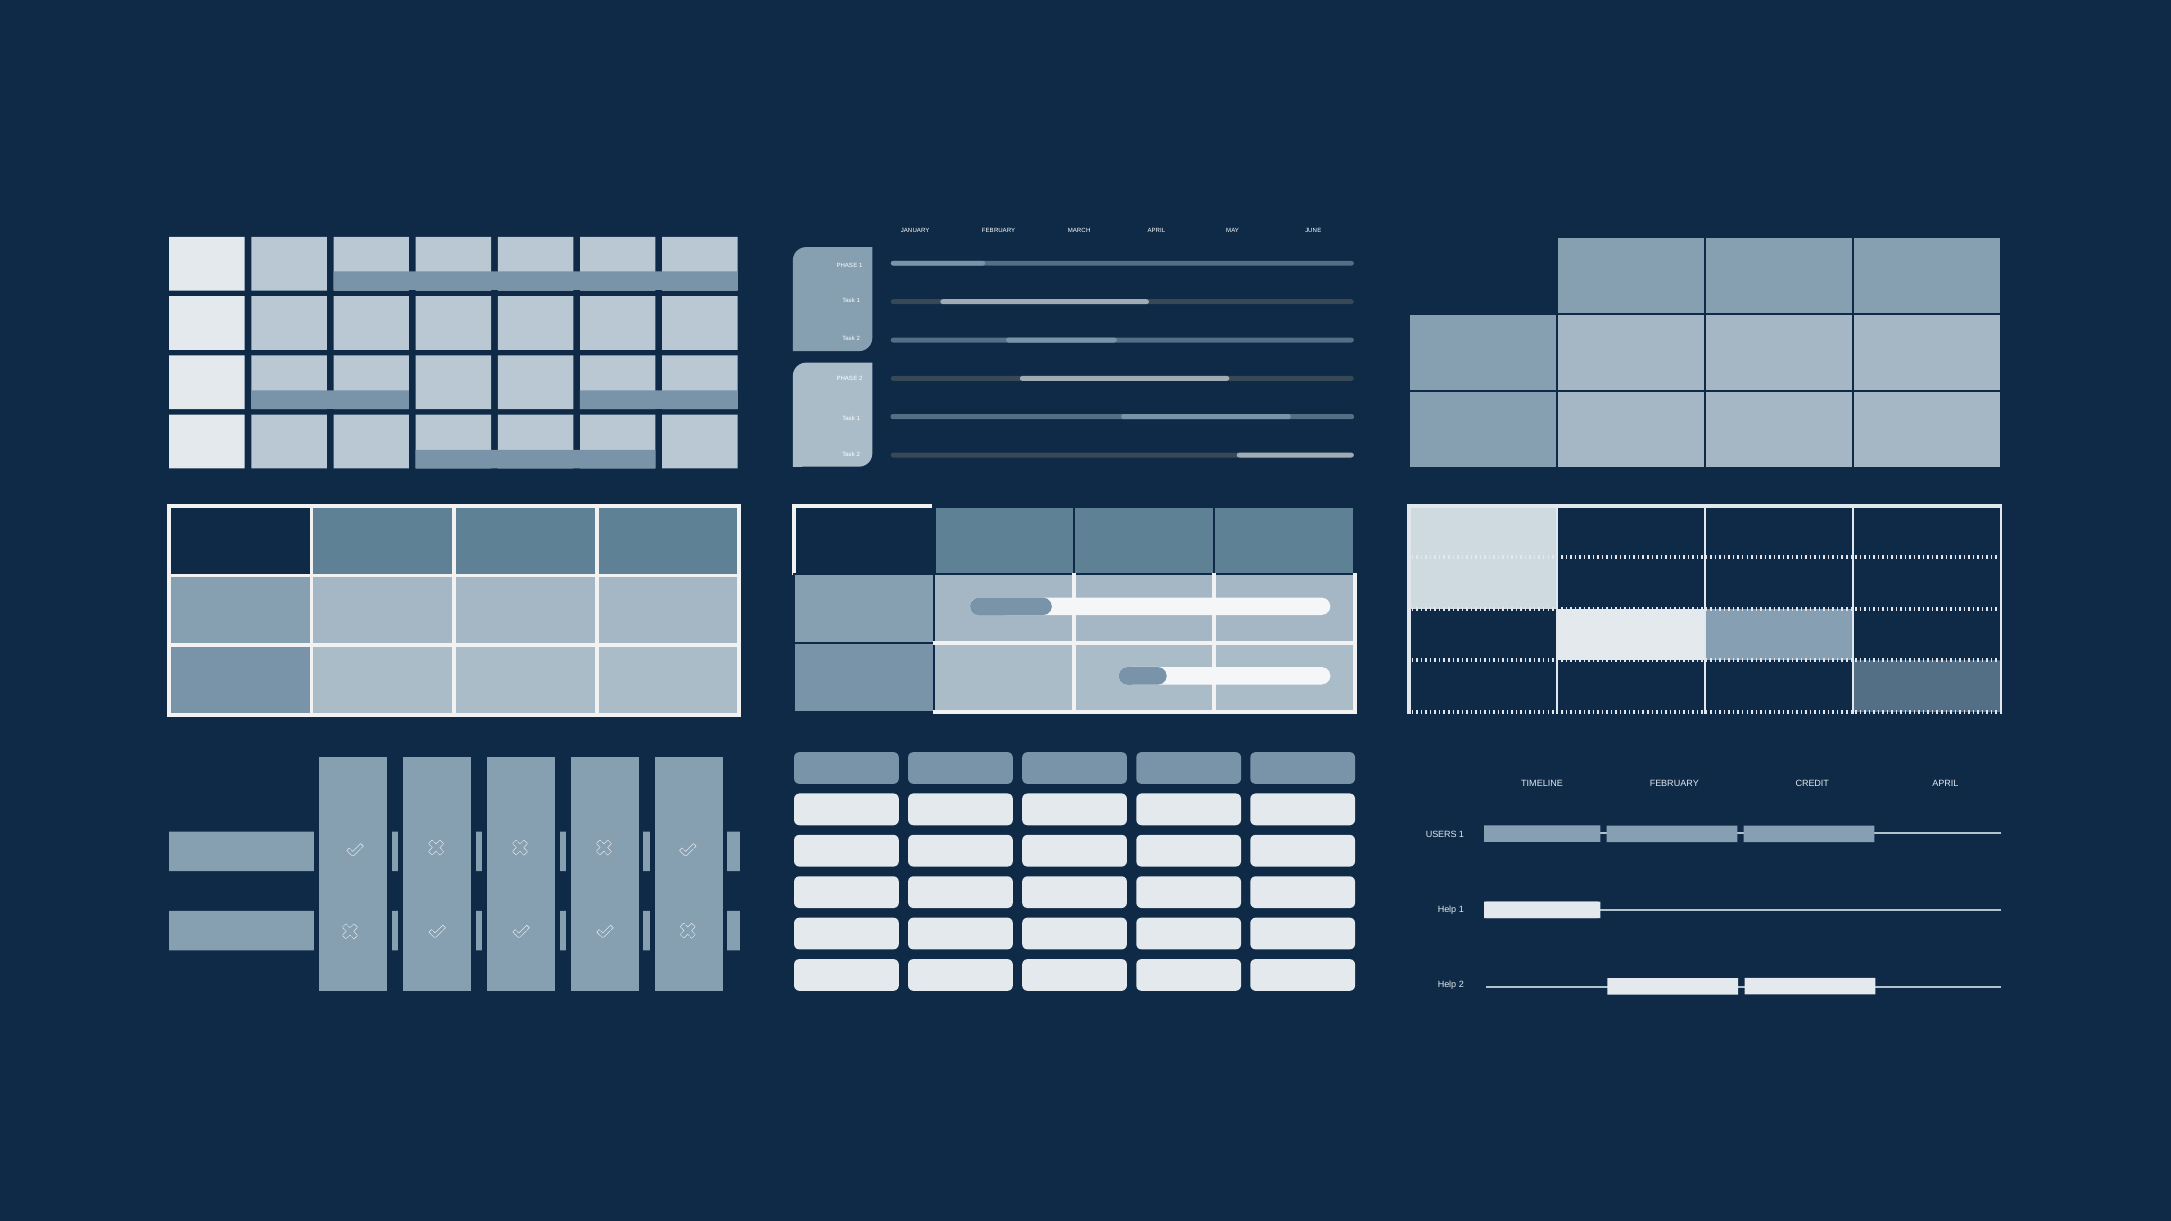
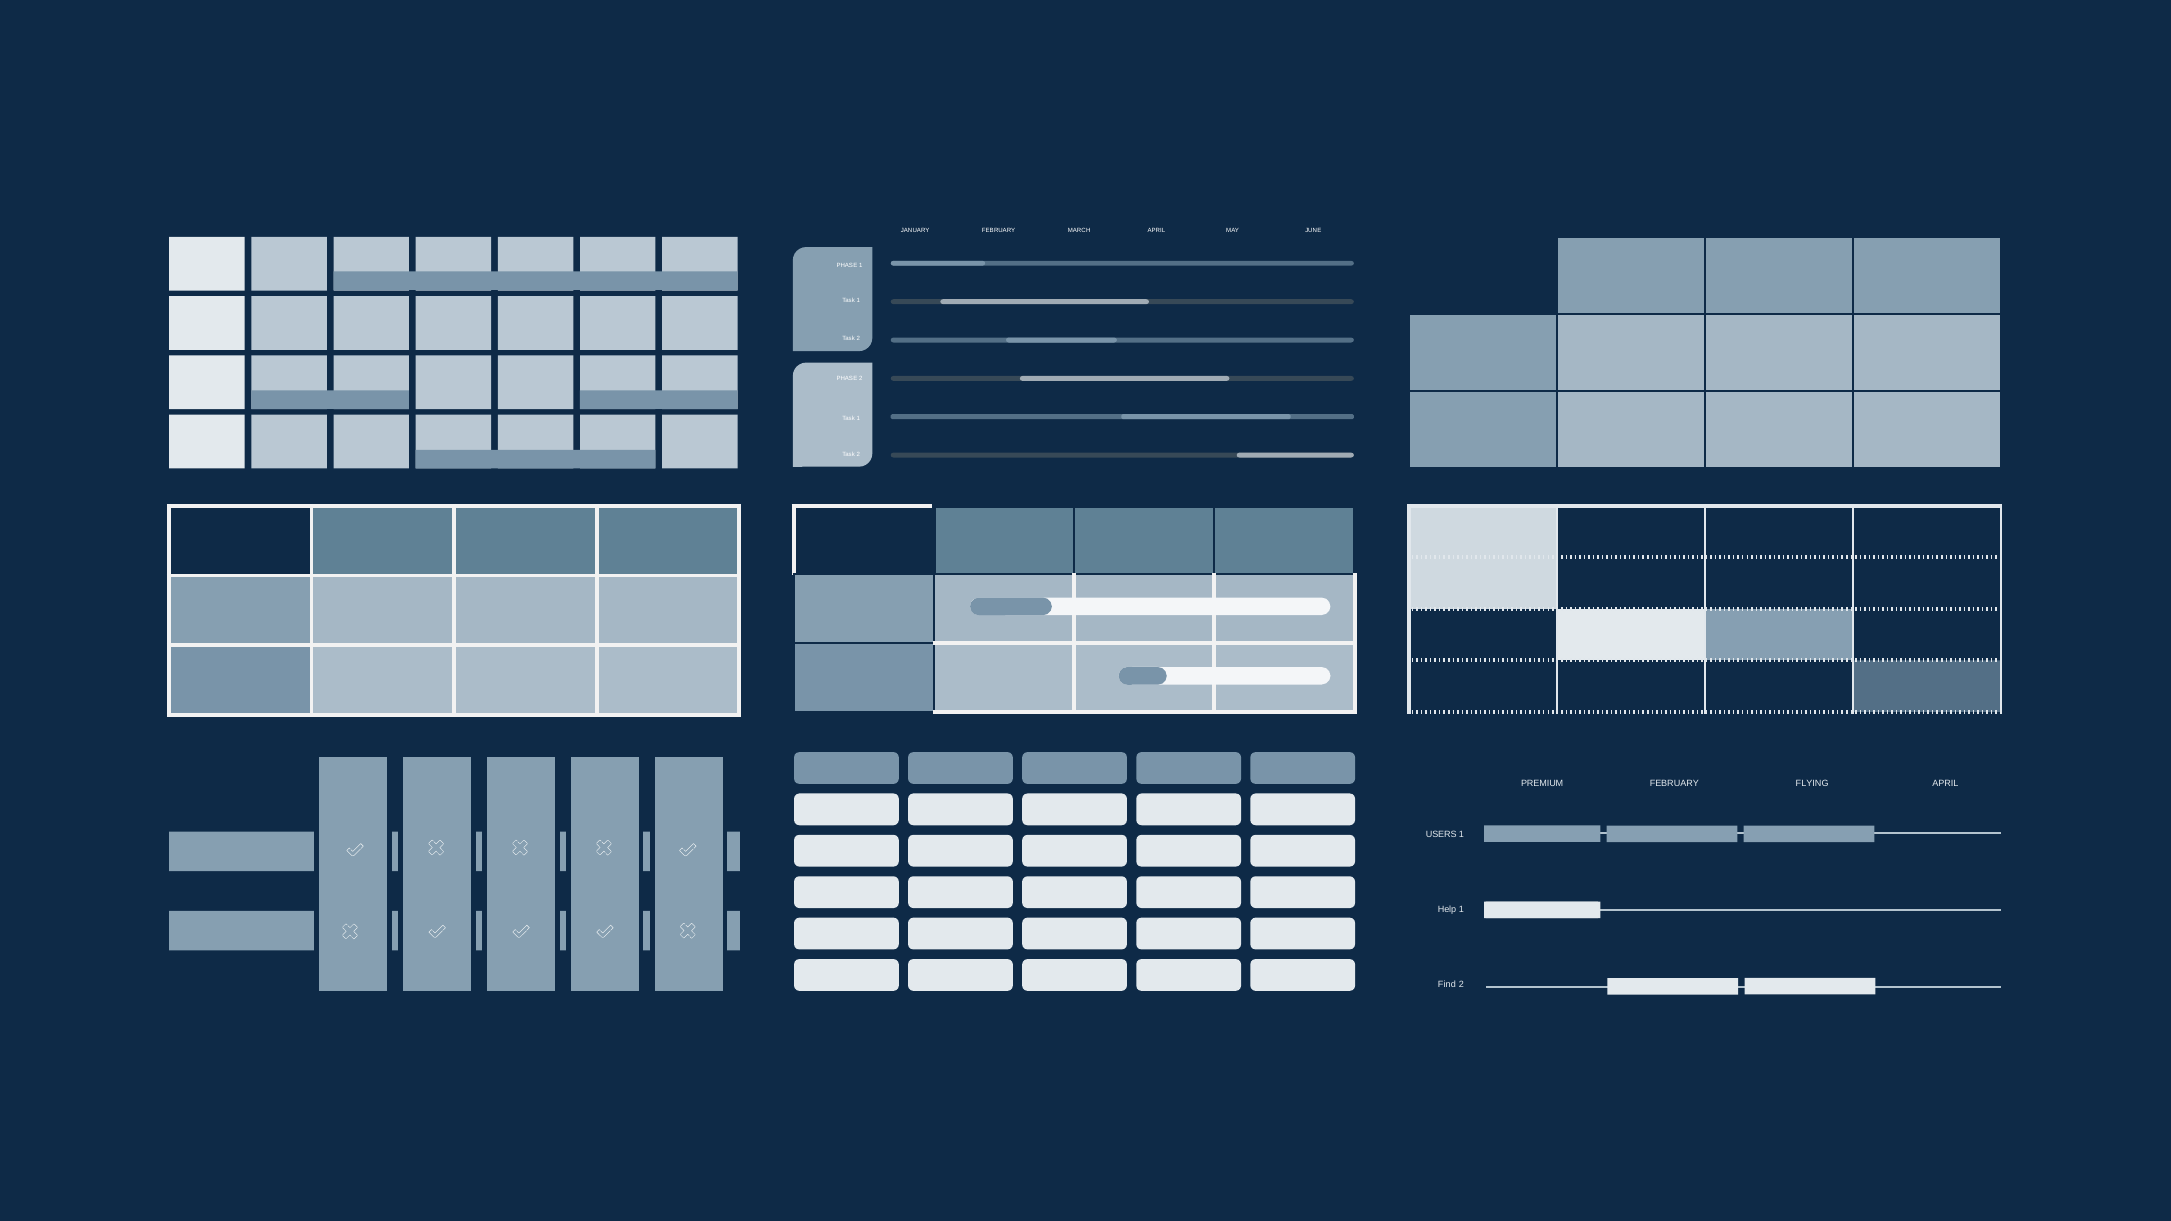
TIMELINE: TIMELINE -> PREMIUM
CREDIT: CREDIT -> FLYING
Help at (1447, 984): Help -> Find
